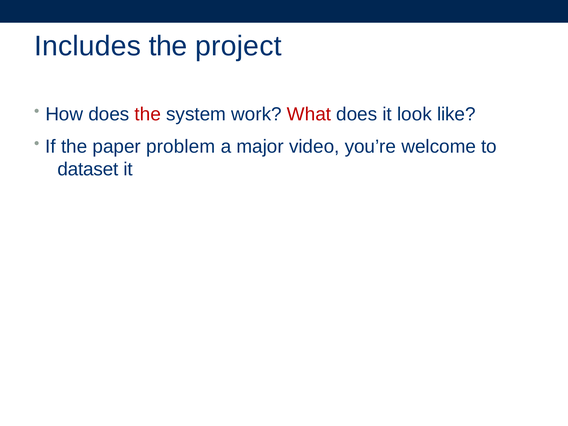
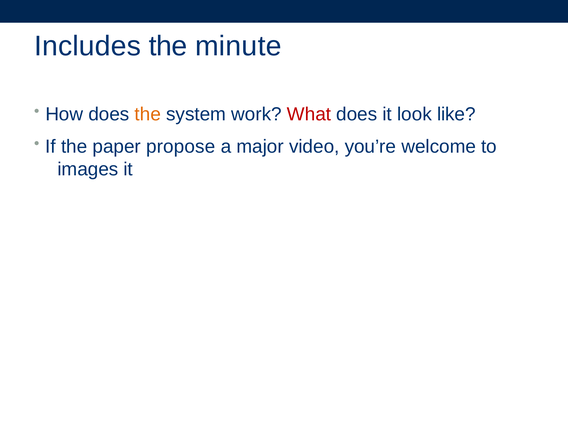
project: project -> minute
the at (148, 114) colour: red -> orange
problem: problem -> propose
dataset: dataset -> images
